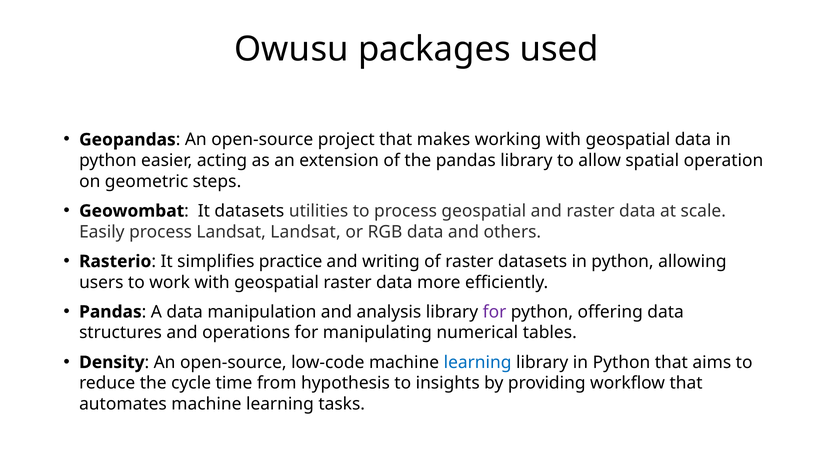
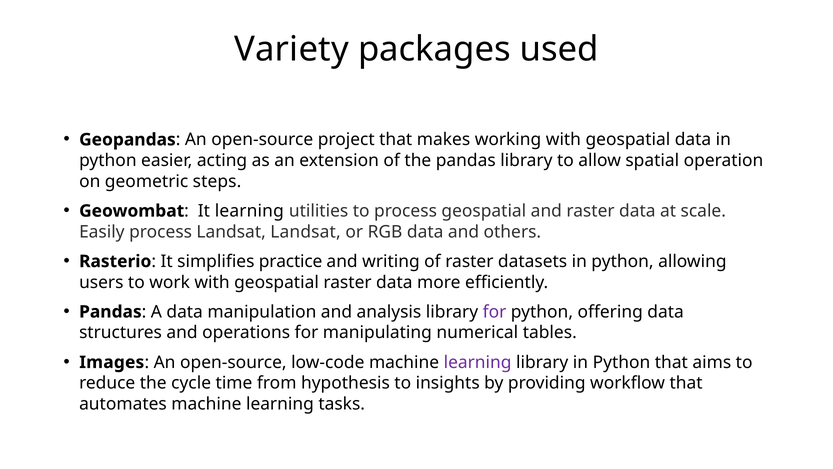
Owusu: Owusu -> Variety
It datasets: datasets -> learning
Density: Density -> Images
learning at (478, 362) colour: blue -> purple
